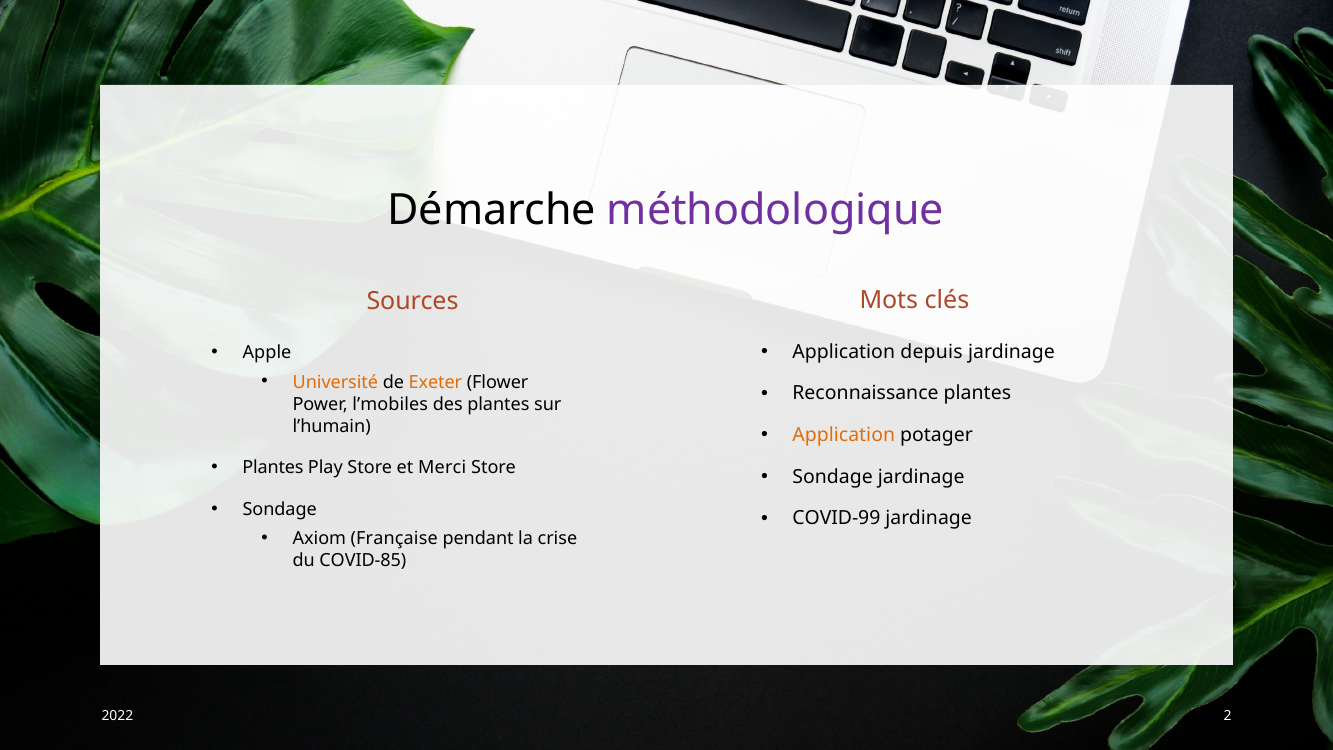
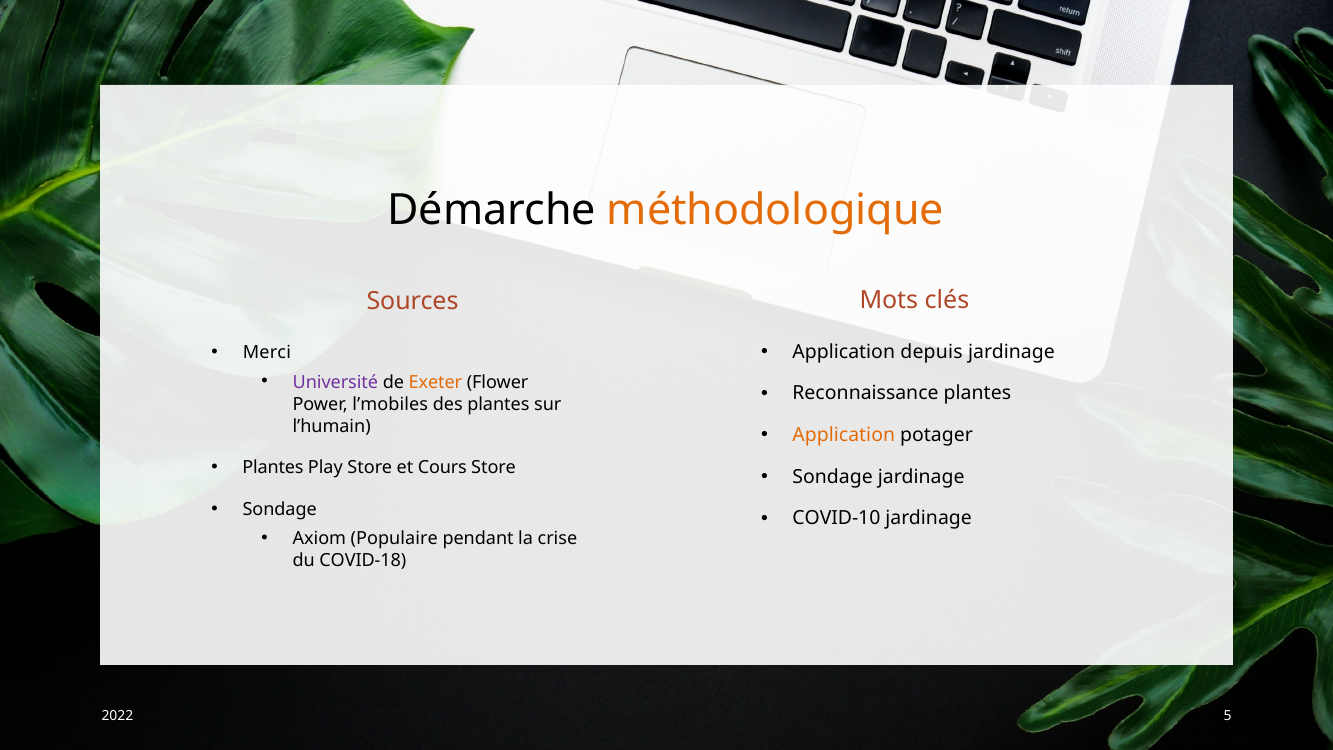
méthodologique colour: purple -> orange
Apple: Apple -> Merci
Université colour: orange -> purple
Merci: Merci -> Cours
COVID-99: COVID-99 -> COVID-10
Française: Française -> Populaire
COVID-85: COVID-85 -> COVID-18
2: 2 -> 5
